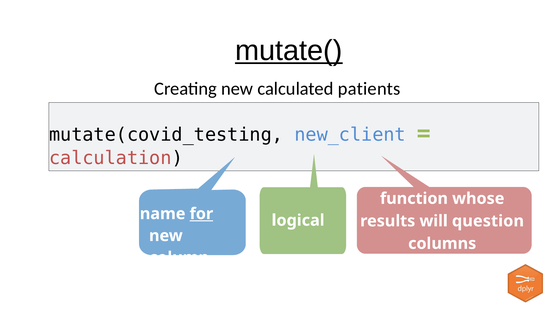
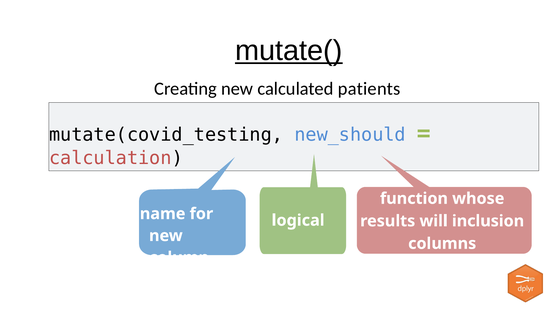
new_client: new_client -> new_should
for underline: present -> none
question: question -> inclusion
